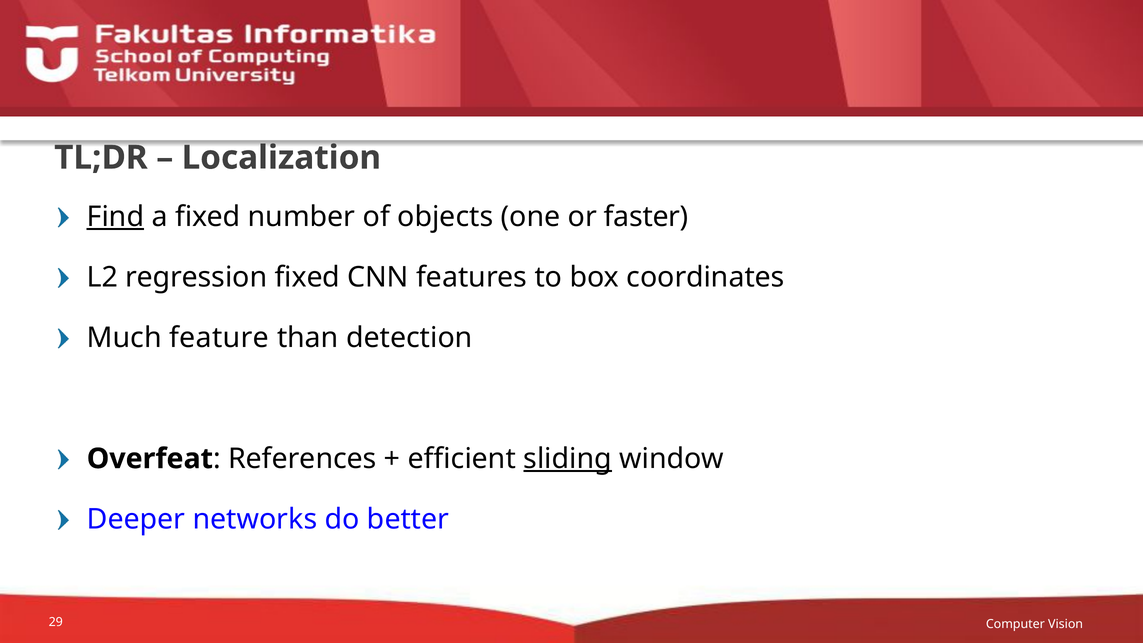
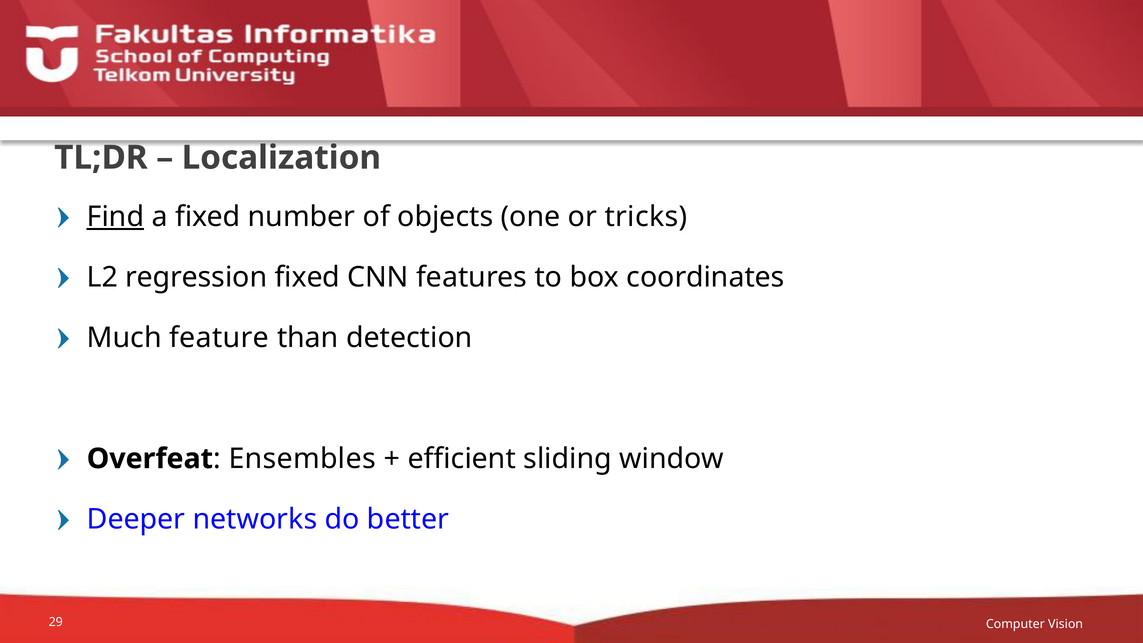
faster: faster -> tricks
References: References -> Ensembles
sliding underline: present -> none
